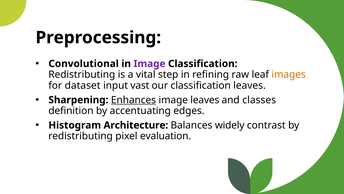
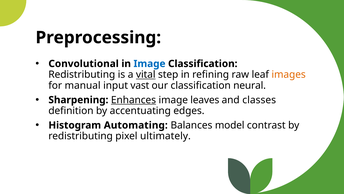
Image at (150, 64) colour: purple -> blue
vital underline: none -> present
dataset: dataset -> manual
classification leaves: leaves -> neural
Architecture: Architecture -> Automating
widely: widely -> model
evaluation: evaluation -> ultimately
